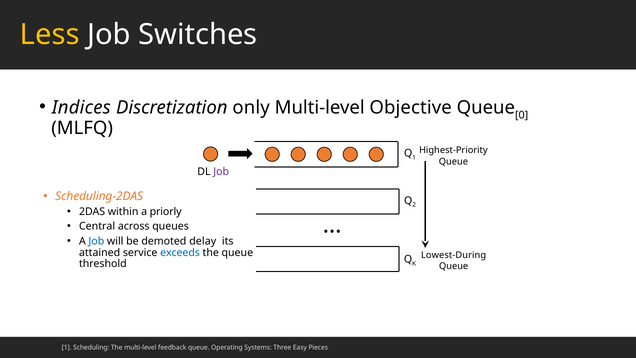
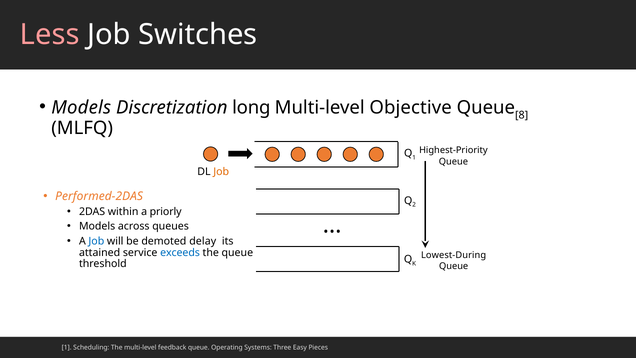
Less colour: yellow -> pink
Indices at (81, 108): Indices -> Models
only: only -> long
0: 0 -> 8
Job at (221, 172) colour: purple -> orange
Scheduling-2DAS: Scheduling-2DAS -> Performed-2DAS
Central at (97, 226): Central -> Models
